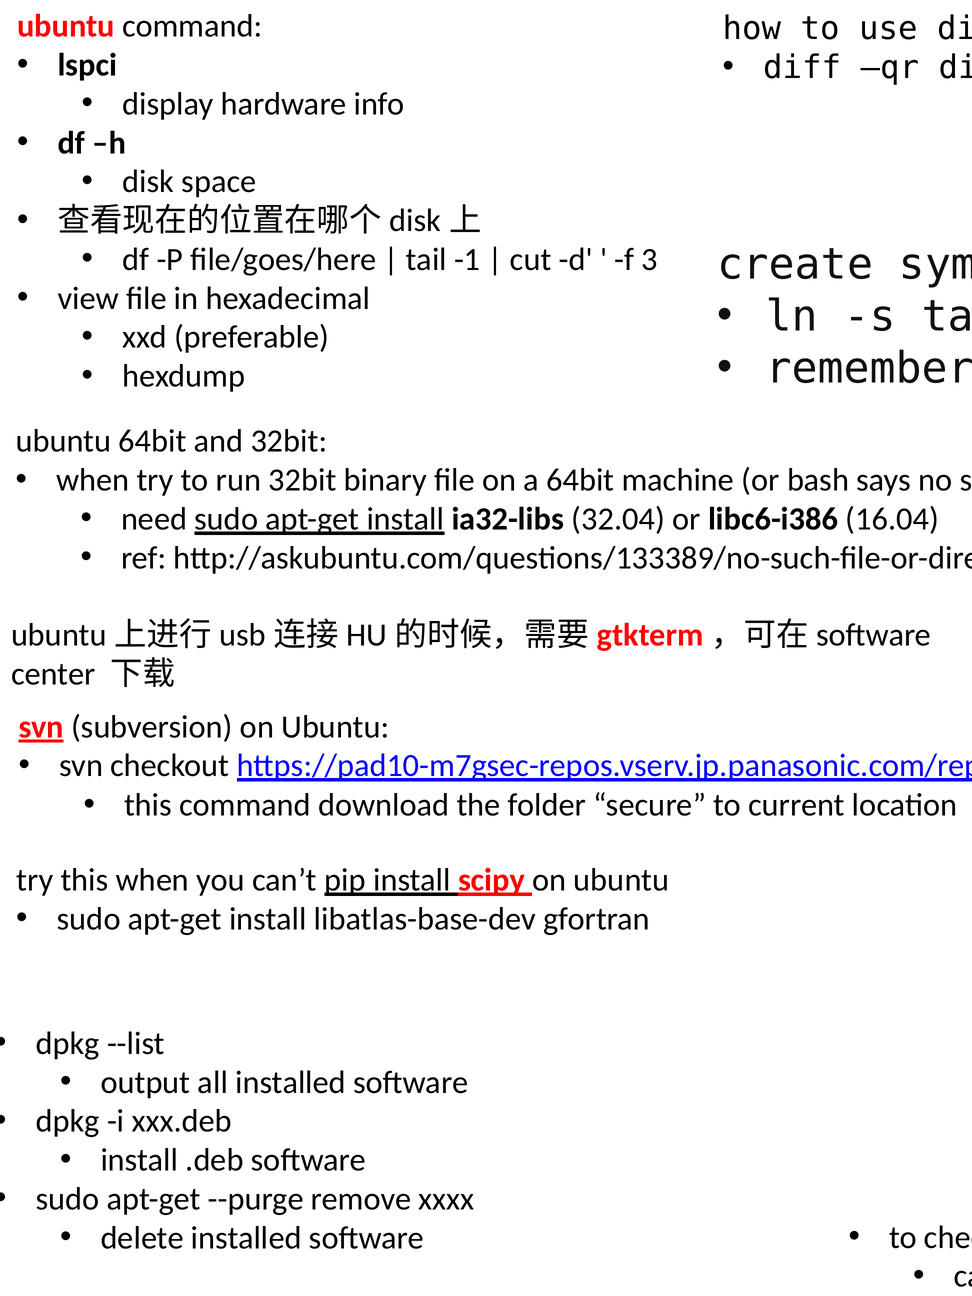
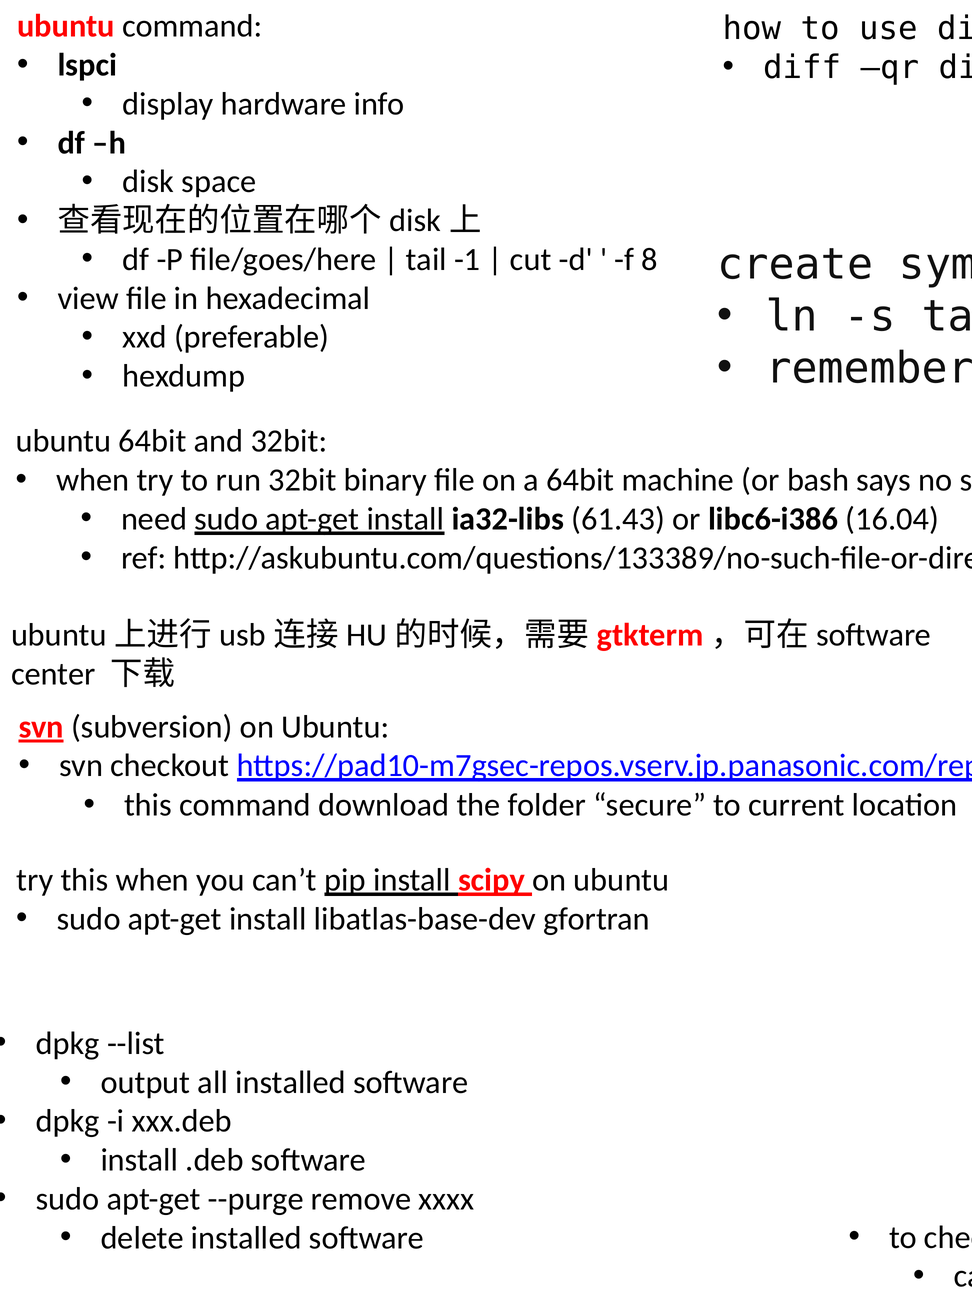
3: 3 -> 8
32.04: 32.04 -> 61.43
